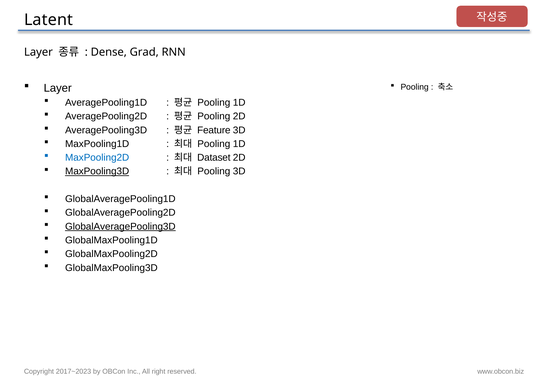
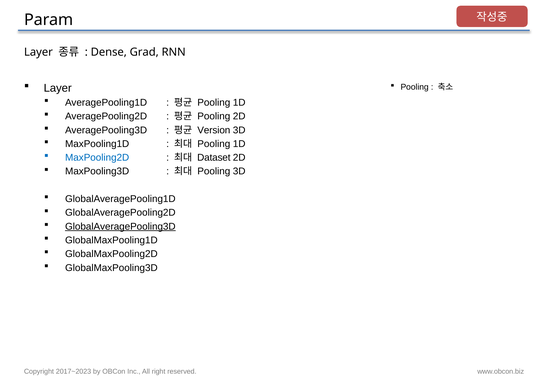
Latent: Latent -> Param
Feature: Feature -> Version
MaxPooling3D underline: present -> none
